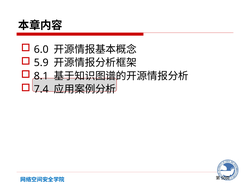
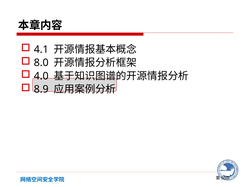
6.0: 6.0 -> 4.1
5.9: 5.9 -> 8.0
8.1: 8.1 -> 4.0
7.4: 7.4 -> 8.9
